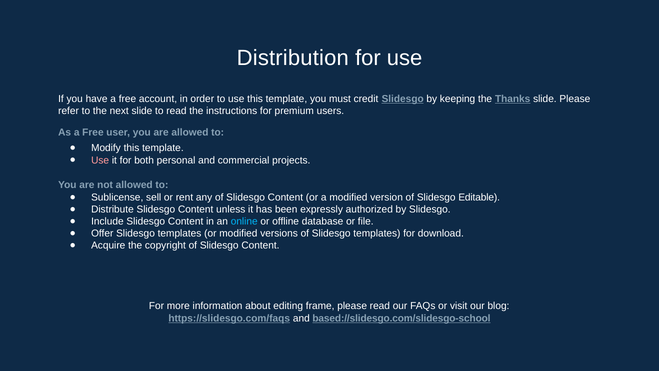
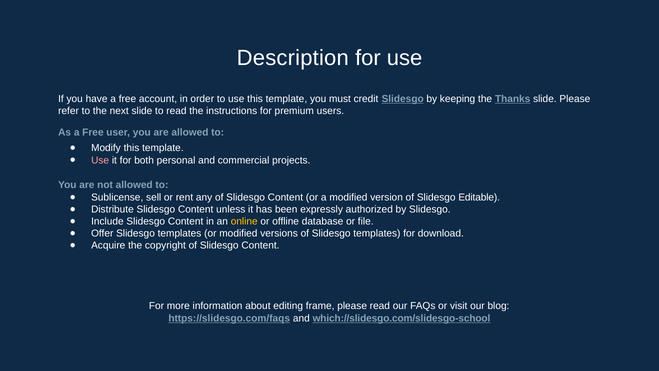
Distribution: Distribution -> Description
online colour: light blue -> yellow
based://slidesgo.com/slidesgo-school: based://slidesgo.com/slidesgo-school -> which://slidesgo.com/slidesgo-school
